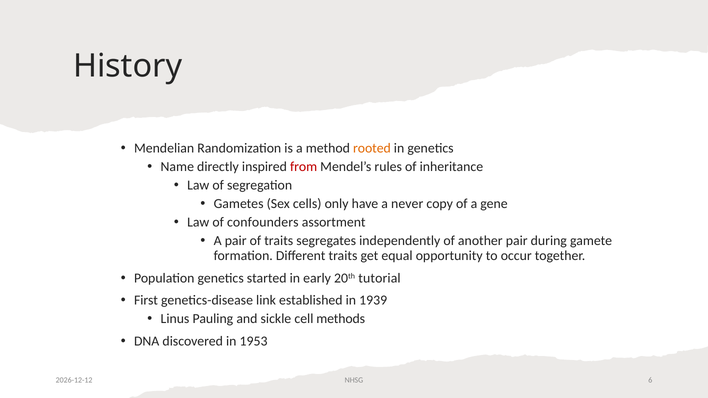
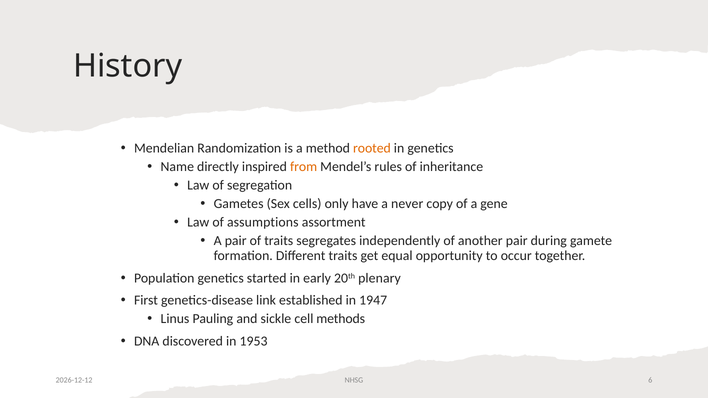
from colour: red -> orange
confounders: confounders -> assumptions
tutorial: tutorial -> plenary
1939: 1939 -> 1947
